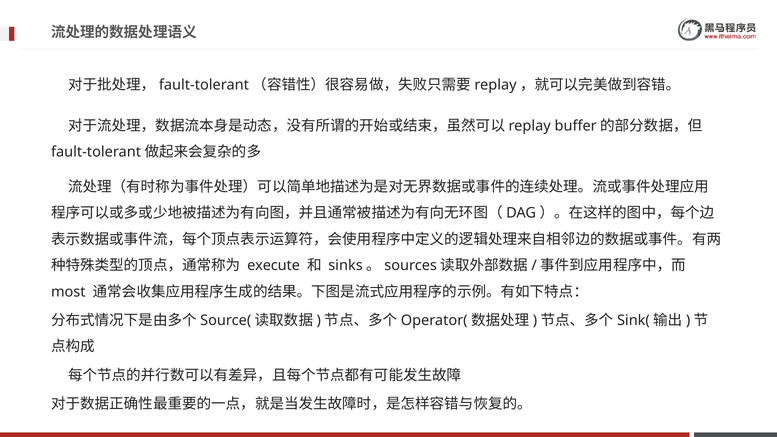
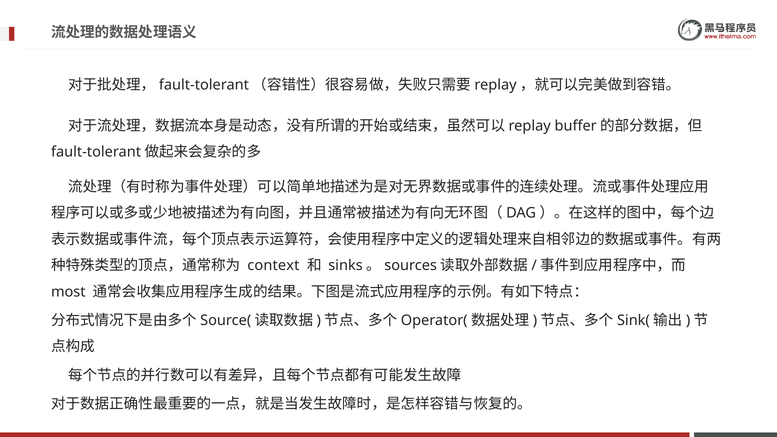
execute: execute -> context
